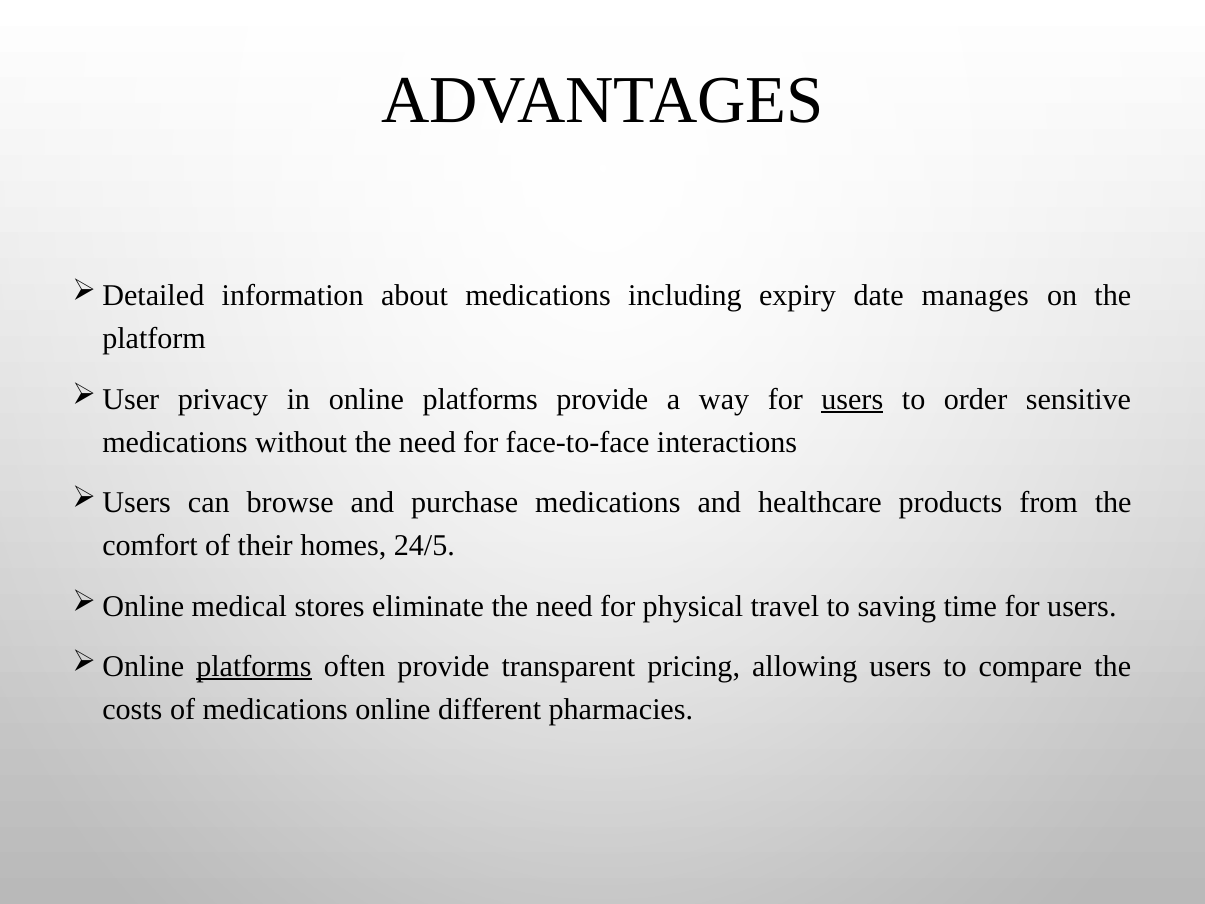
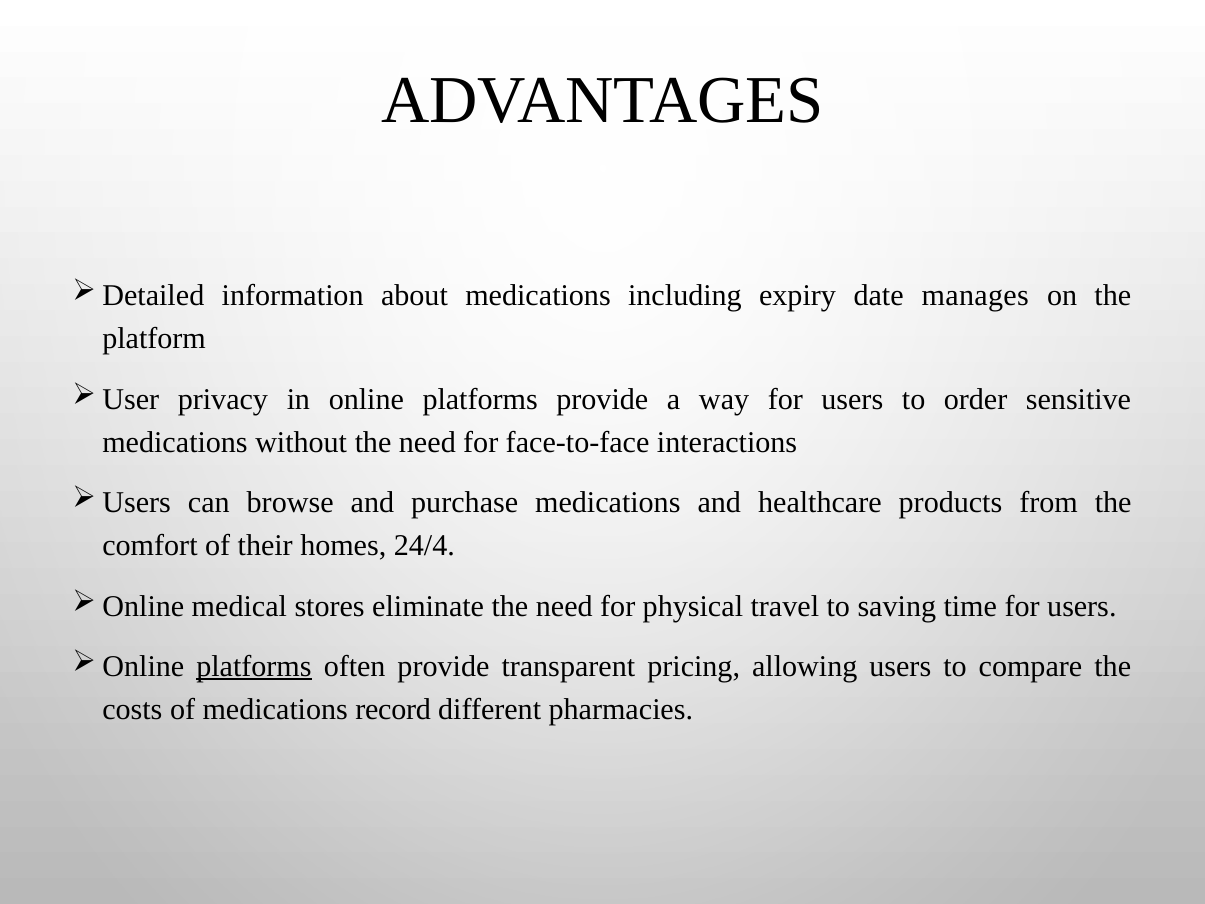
users at (852, 399) underline: present -> none
24/5: 24/5 -> 24/4
medications online: online -> record
